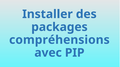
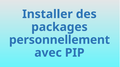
compréhensions: compréhensions -> personnellement
